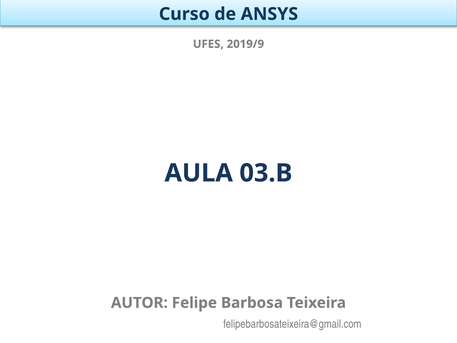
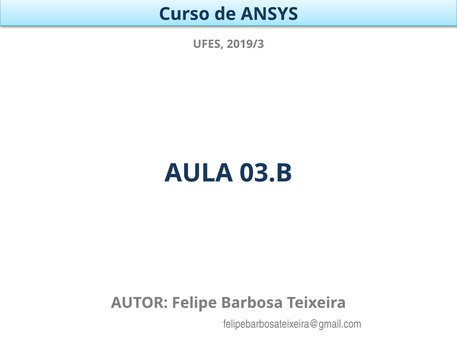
2019/9: 2019/9 -> 2019/3
